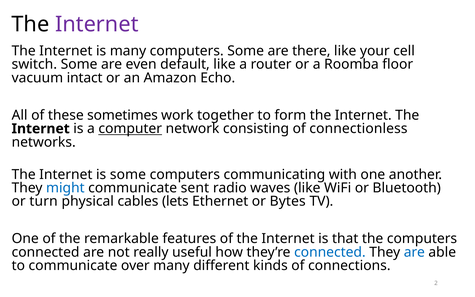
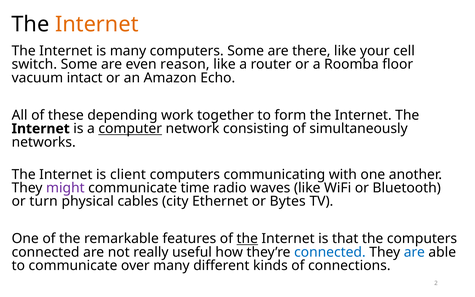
Internet at (97, 24) colour: purple -> orange
default: default -> reason
sometimes: sometimes -> depending
connectionless: connectionless -> simultaneously
is some: some -> client
might colour: blue -> purple
sent: sent -> time
lets: lets -> city
the at (247, 239) underline: none -> present
